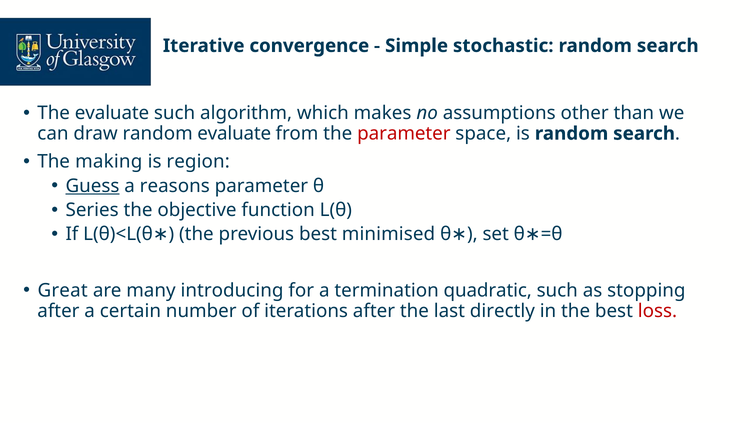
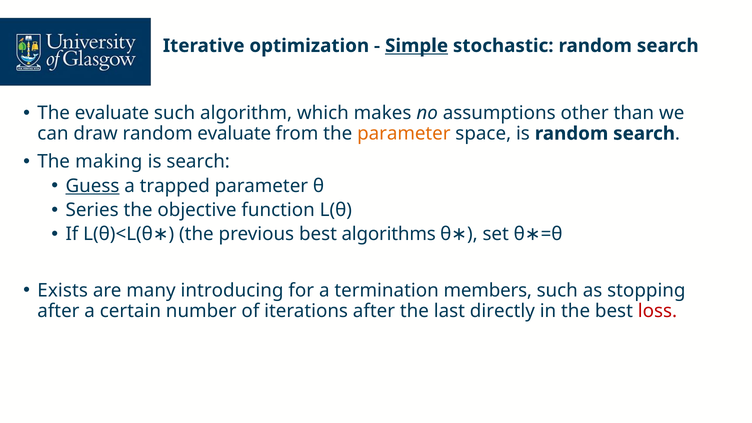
convergence: convergence -> optimization
Simple underline: none -> present
parameter at (404, 134) colour: red -> orange
is region: region -> search
reasons: reasons -> trapped
minimised: minimised -> algorithms
Great: Great -> Exists
quadratic: quadratic -> members
